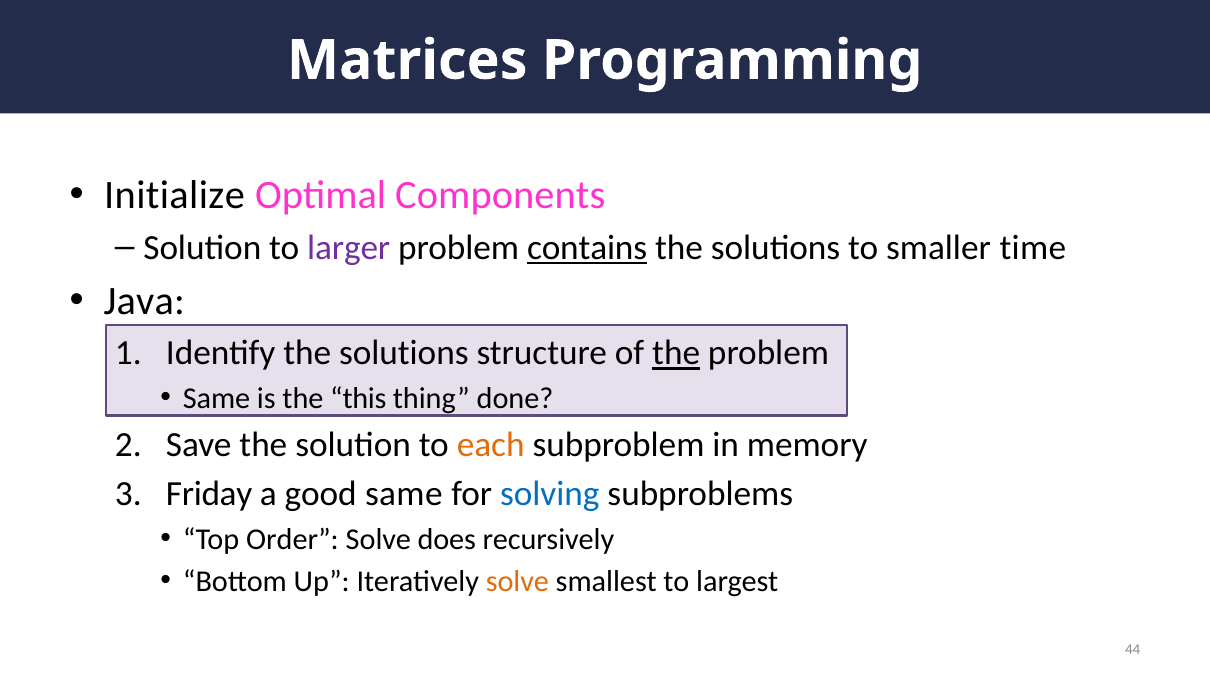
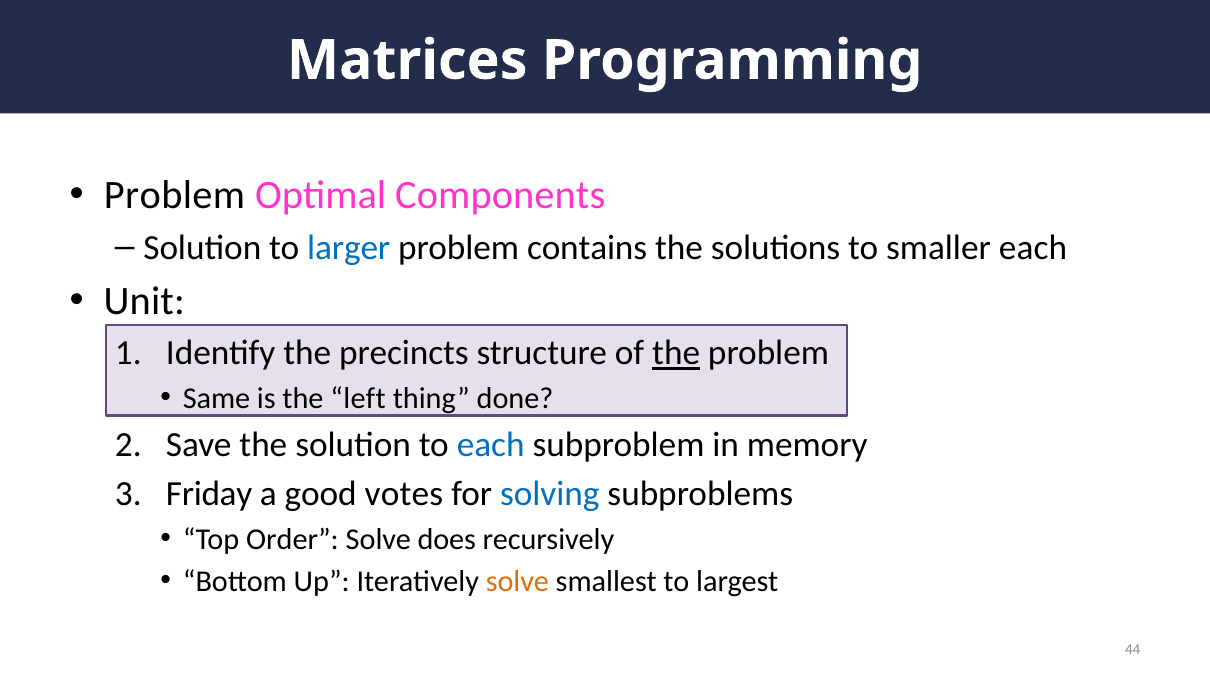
Initialize at (175, 196): Initialize -> Problem
larger colour: purple -> blue
contains underline: present -> none
smaller time: time -> each
Java: Java -> Unit
Identify the solutions: solutions -> precincts
this: this -> left
each at (491, 445) colour: orange -> blue
good same: same -> votes
